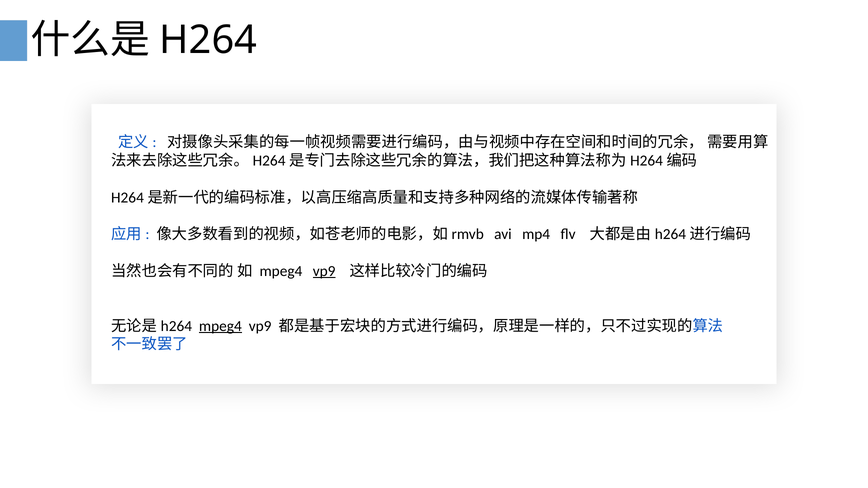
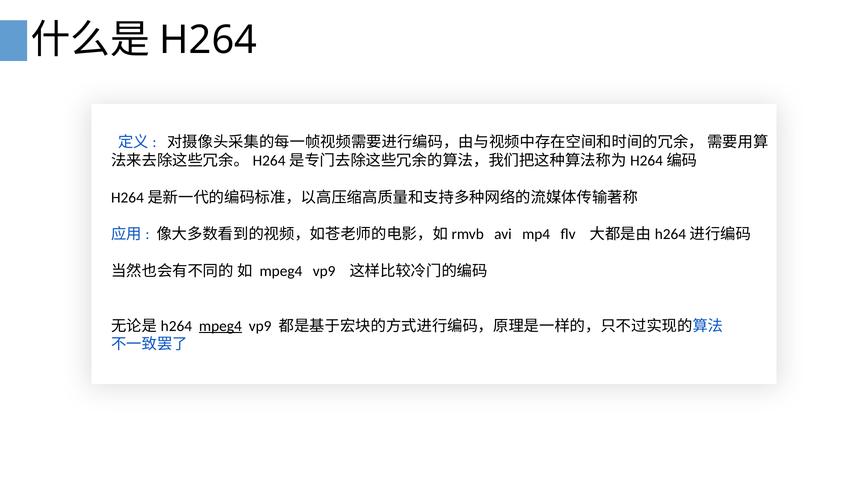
vp9 at (324, 271) underline: present -> none
